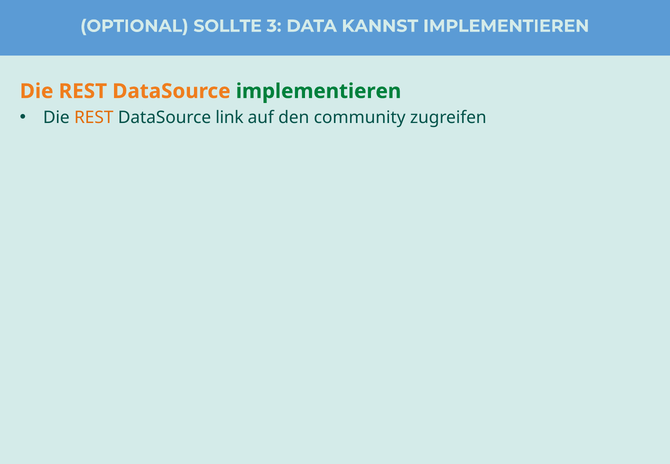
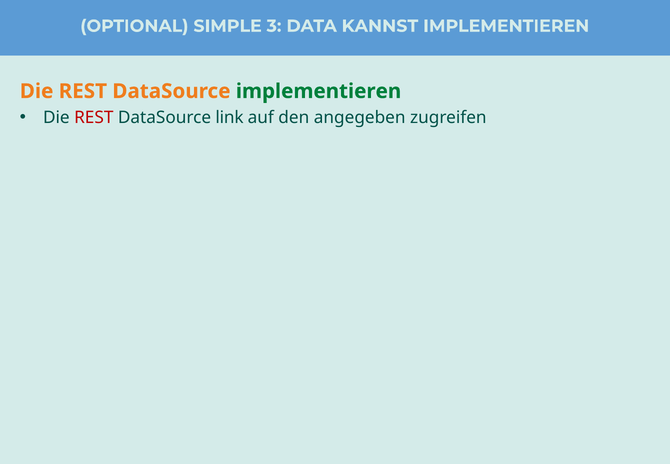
SOLLTE: SOLLTE -> SIMPLE
REST at (94, 118) colour: orange -> red
community: community -> angegeben
